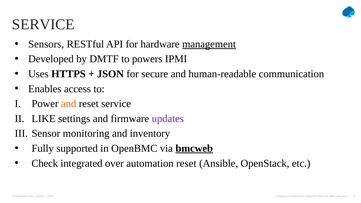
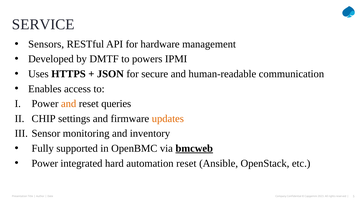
management underline: present -> none
reset service: service -> queries
LIKE: LIKE -> CHIP
updates colour: purple -> orange
Check at (45, 163): Check -> Power
over: over -> hard
